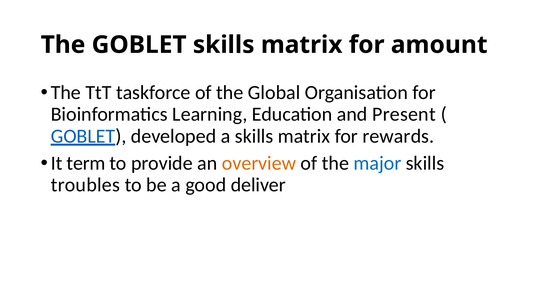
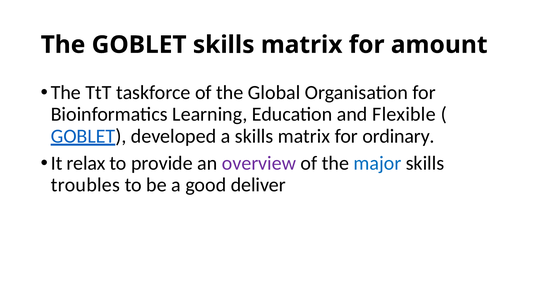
Present: Present -> Flexible
rewards: rewards -> ordinary
term: term -> relax
overview colour: orange -> purple
